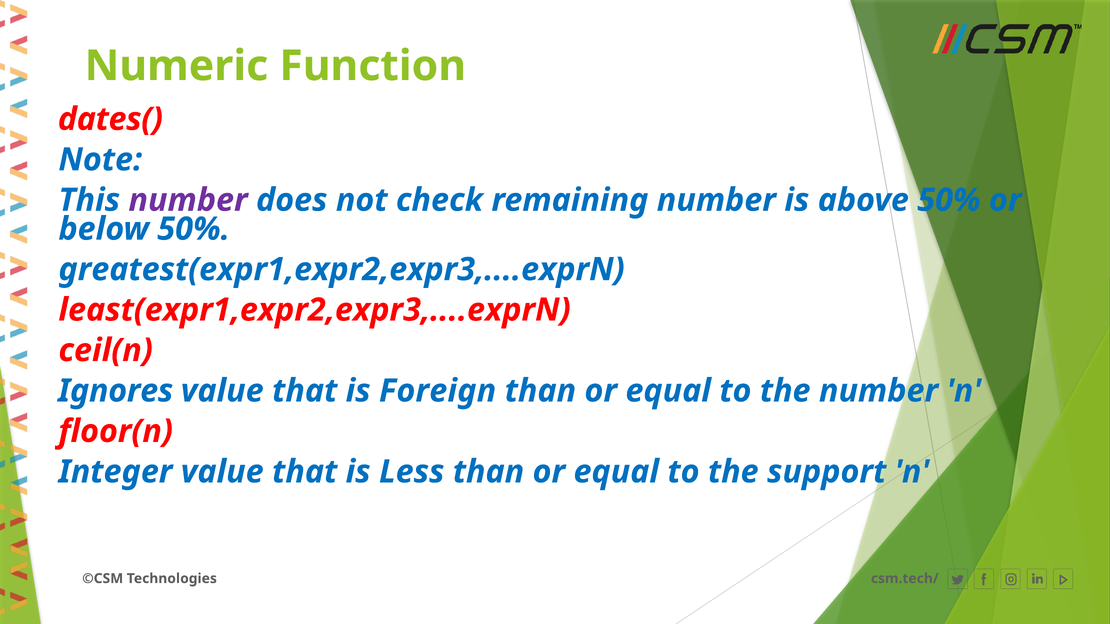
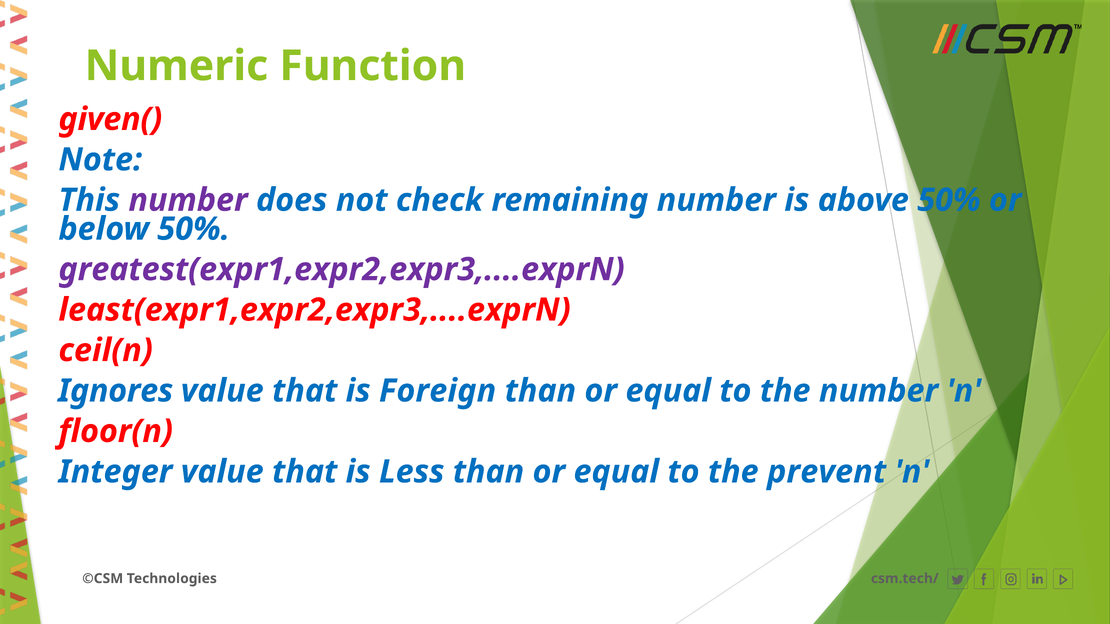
dates(: dates( -> given(
greatest(expr1,expr2,expr3,....exprN colour: blue -> purple
support: support -> prevent
